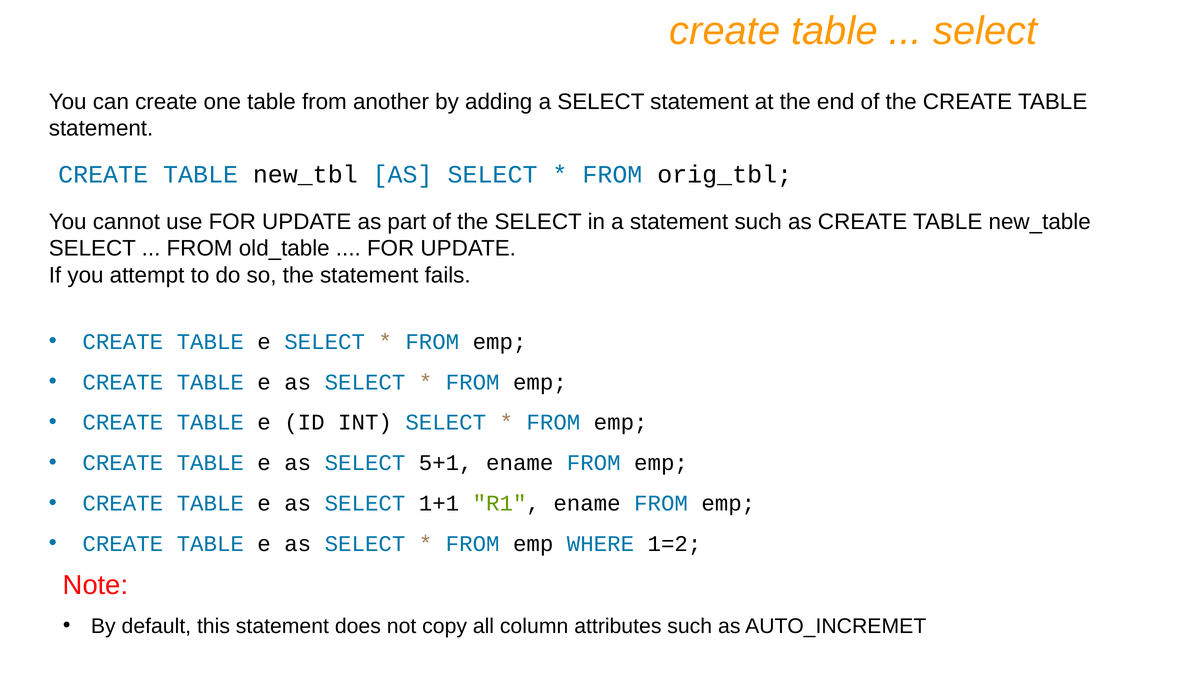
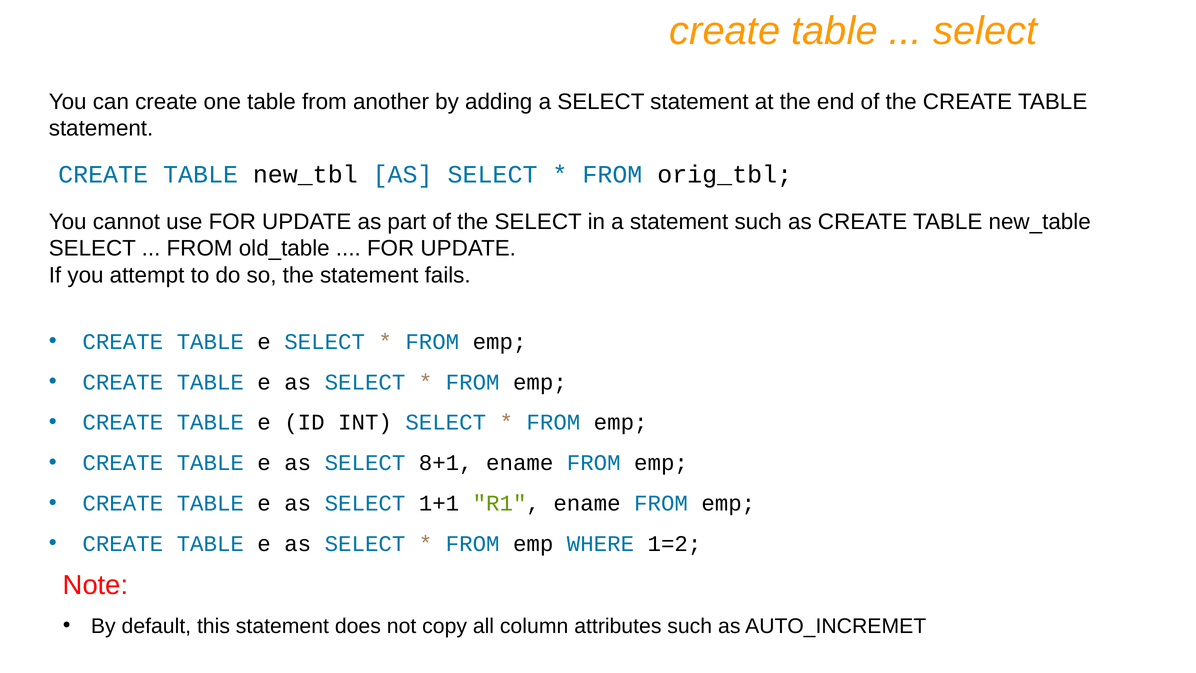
5+1: 5+1 -> 8+1
